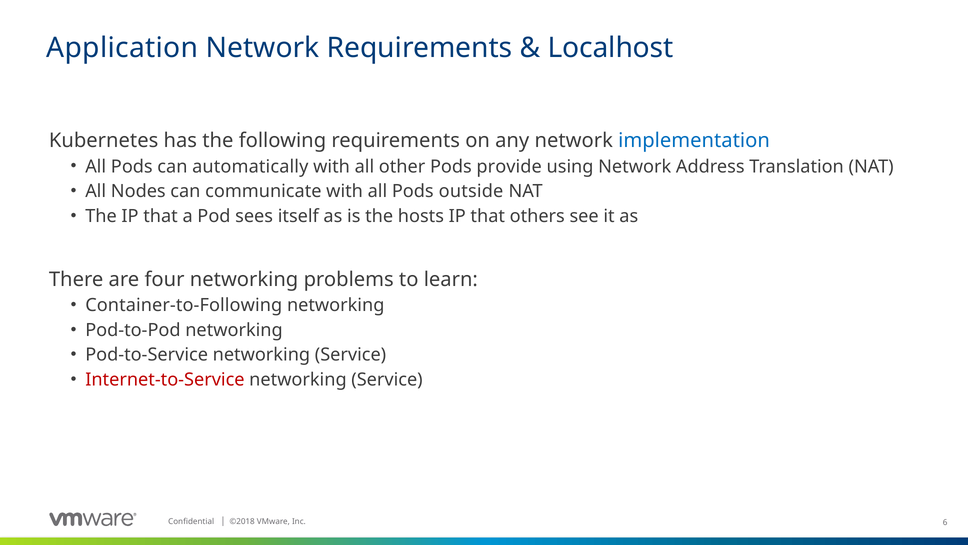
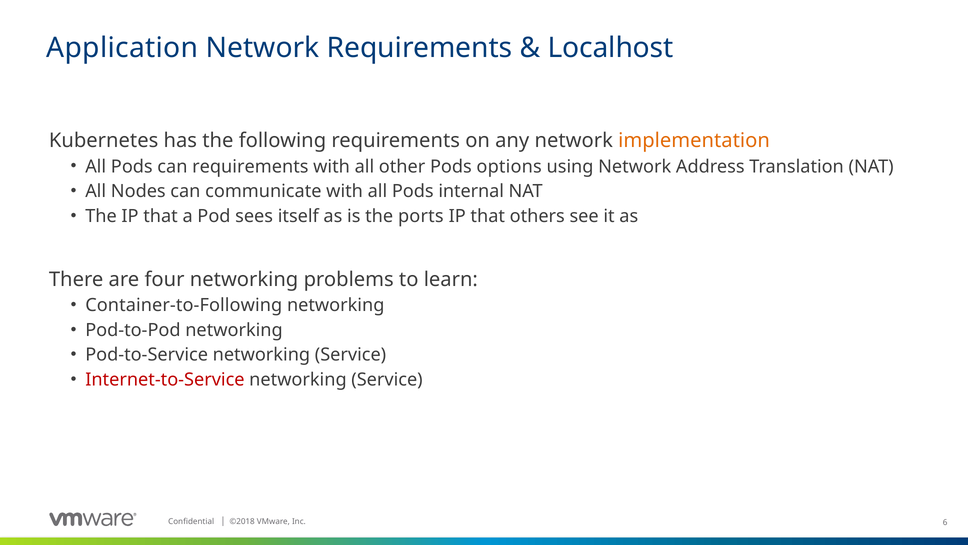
implementation colour: blue -> orange
can automatically: automatically -> requirements
provide: provide -> options
outside: outside -> internal
hosts: hosts -> ports
